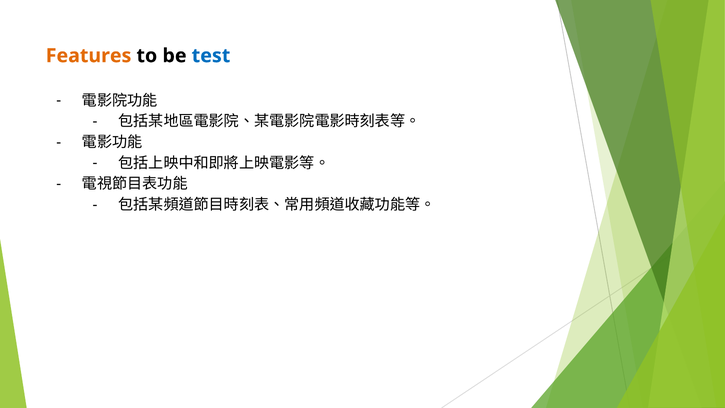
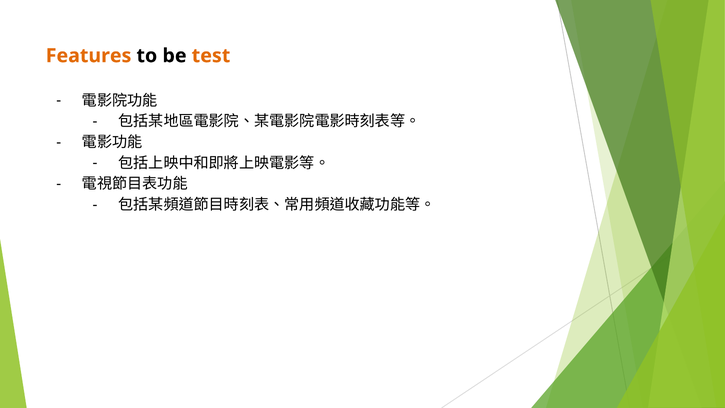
test colour: blue -> orange
